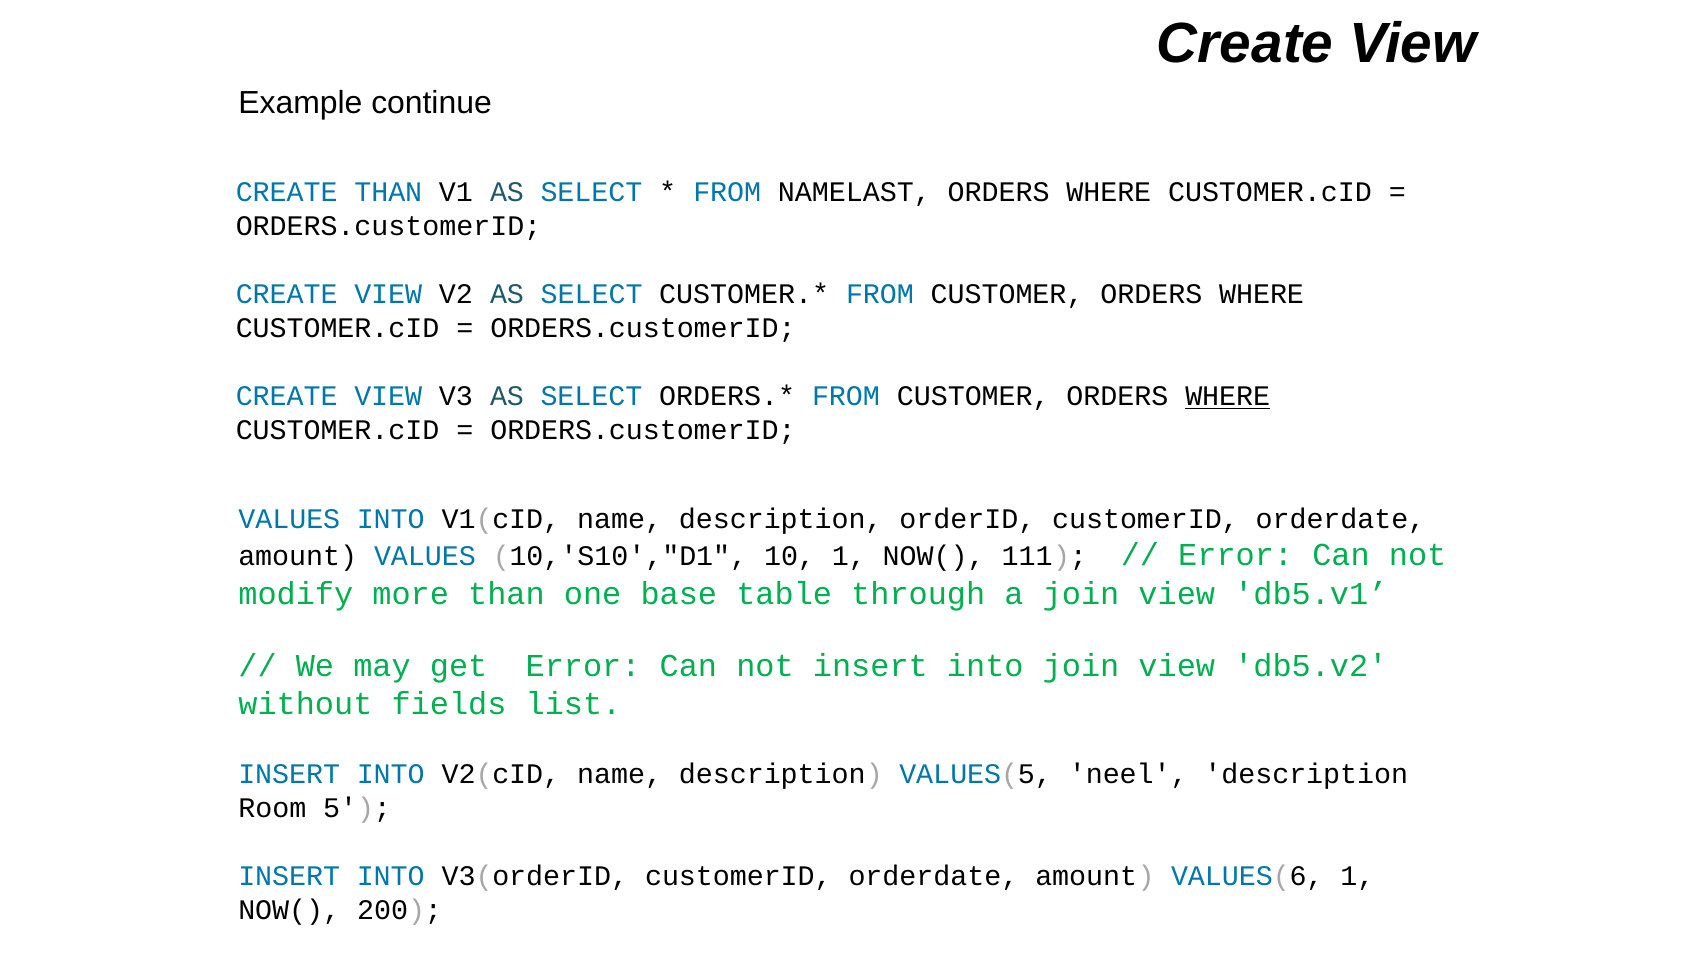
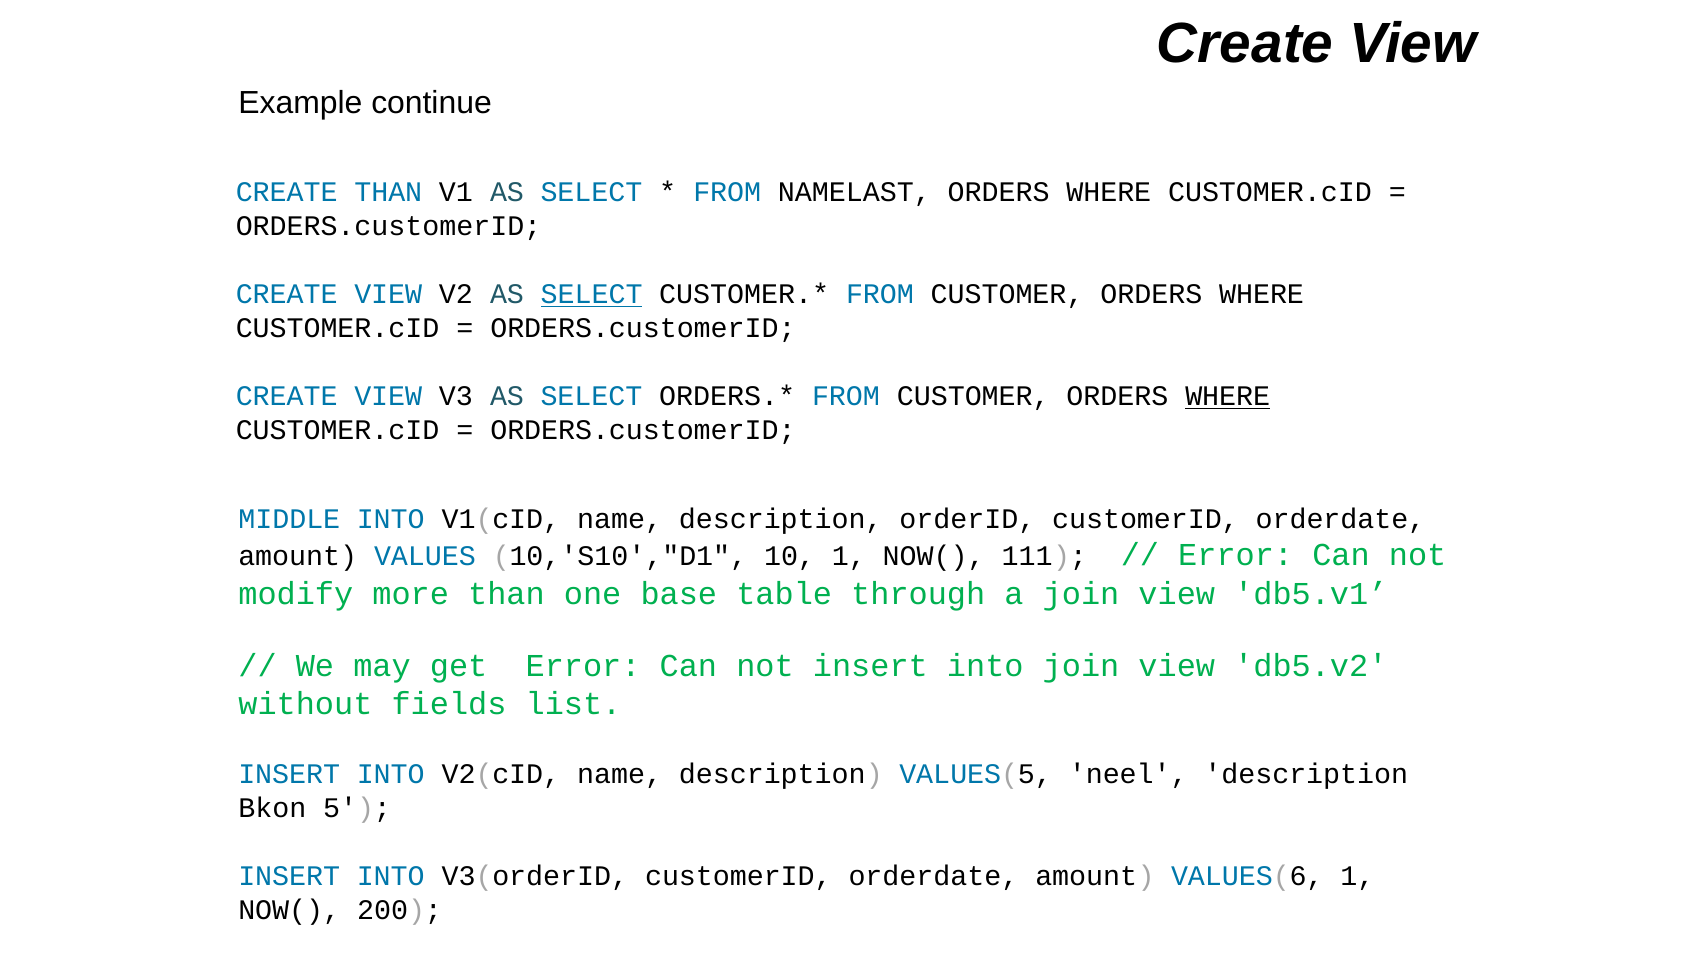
SELECT at (592, 294) underline: none -> present
VALUES at (289, 519): VALUES -> MIDDLE
Room: Room -> Bkon
